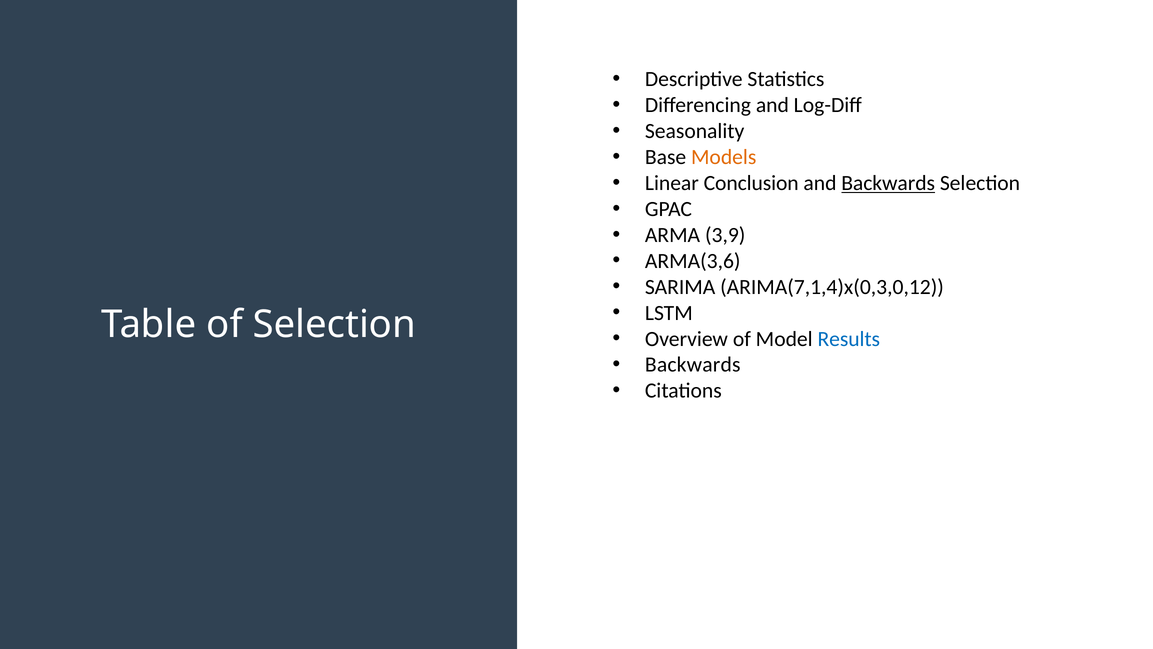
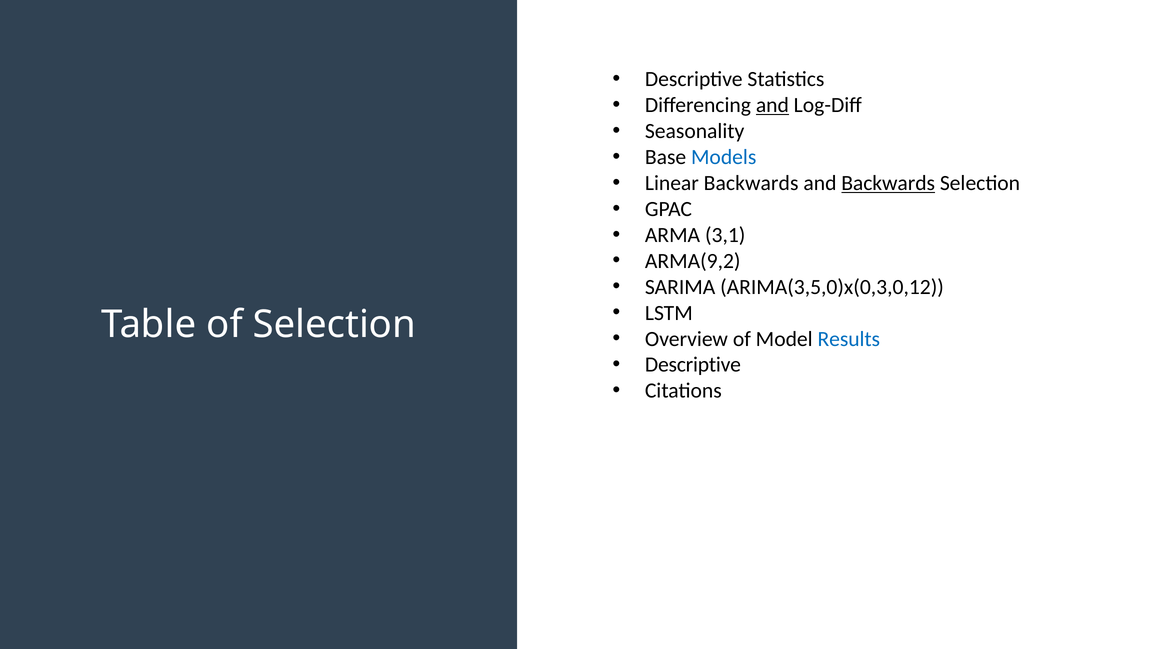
and at (772, 105) underline: none -> present
Models colour: orange -> blue
Linear Conclusion: Conclusion -> Backwards
3,9: 3,9 -> 3,1
ARMA(3,6: ARMA(3,6 -> ARMA(9,2
ARIMA(7,1,4)x(0,3,0,12: ARIMA(7,1,4)x(0,3,0,12 -> ARIMA(3,5,0)x(0,3,0,12
Backwards at (693, 365): Backwards -> Descriptive
